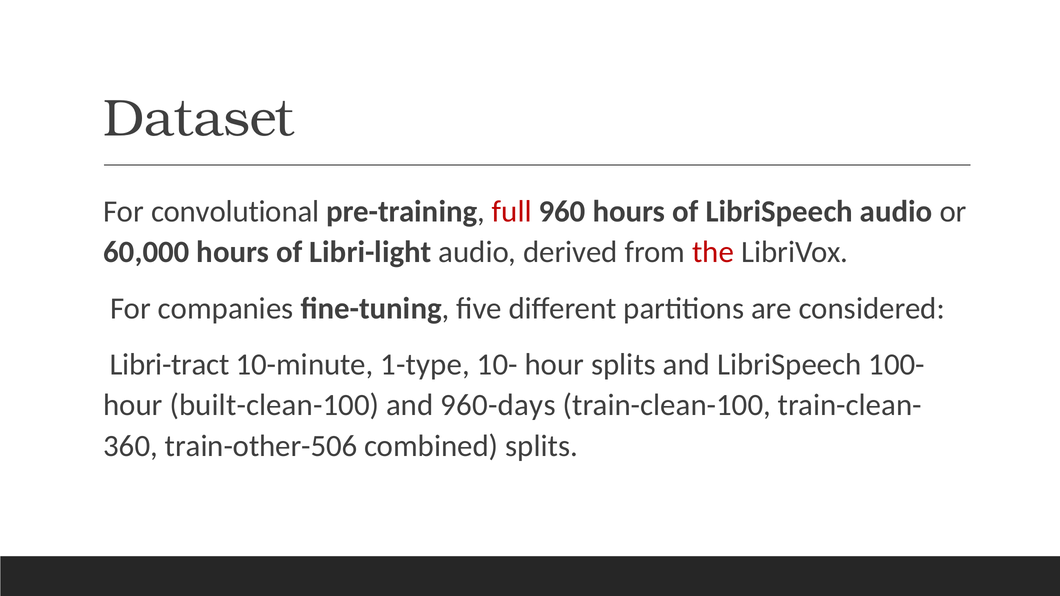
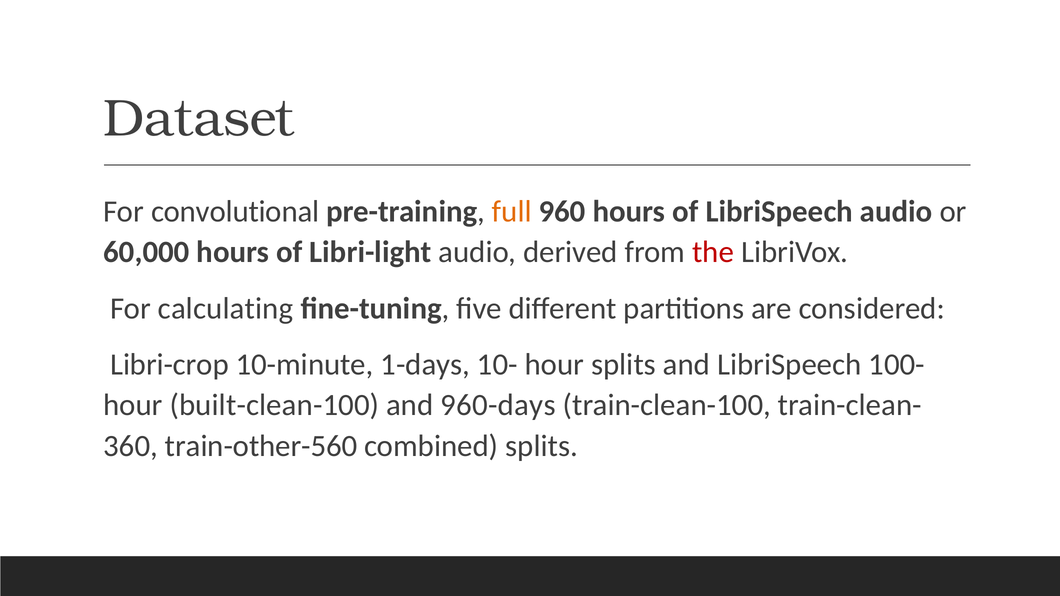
full colour: red -> orange
companies: companies -> calculating
Libri-tract: Libri-tract -> Libri-crop
1-type: 1-type -> 1-days
train-other-506: train-other-506 -> train-other-560
